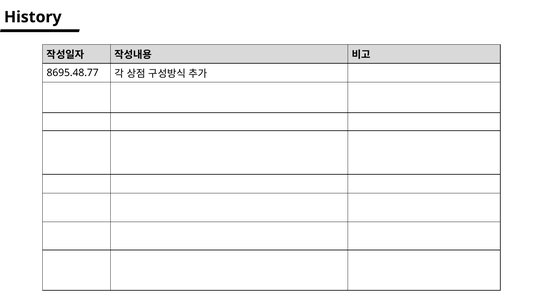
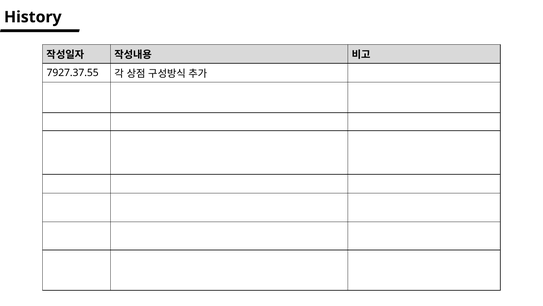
8695.48.77: 8695.48.77 -> 7927.37.55
